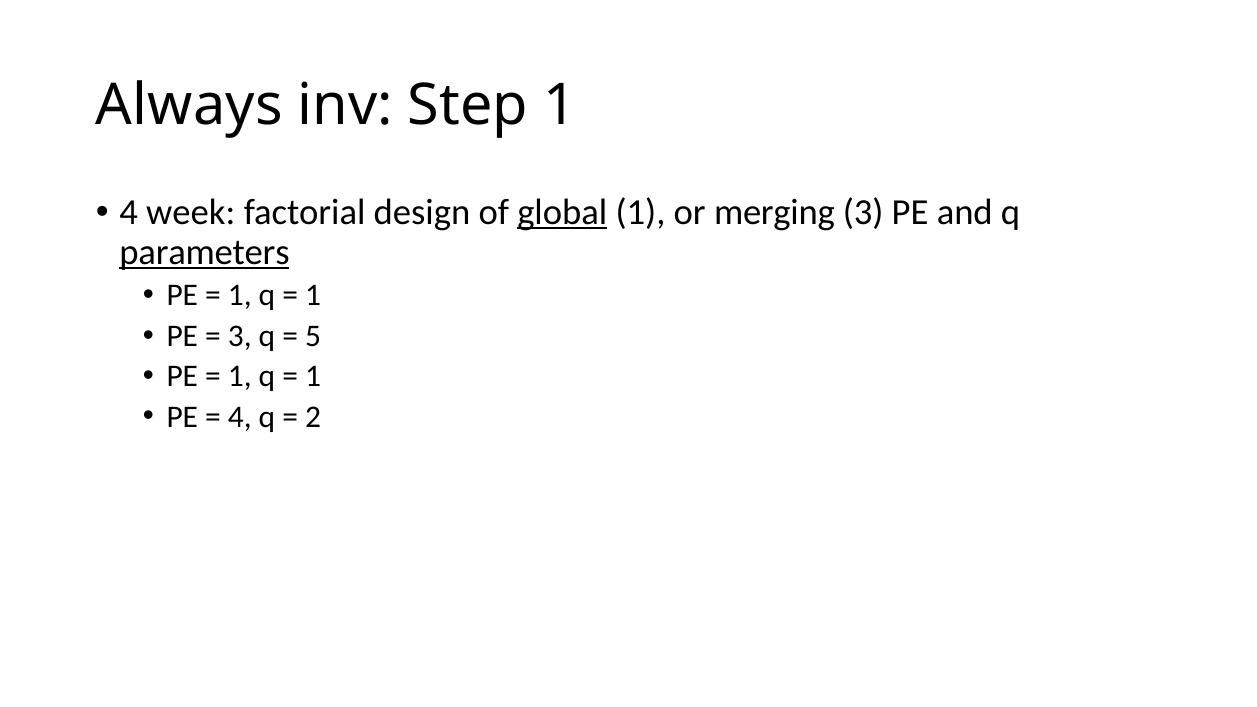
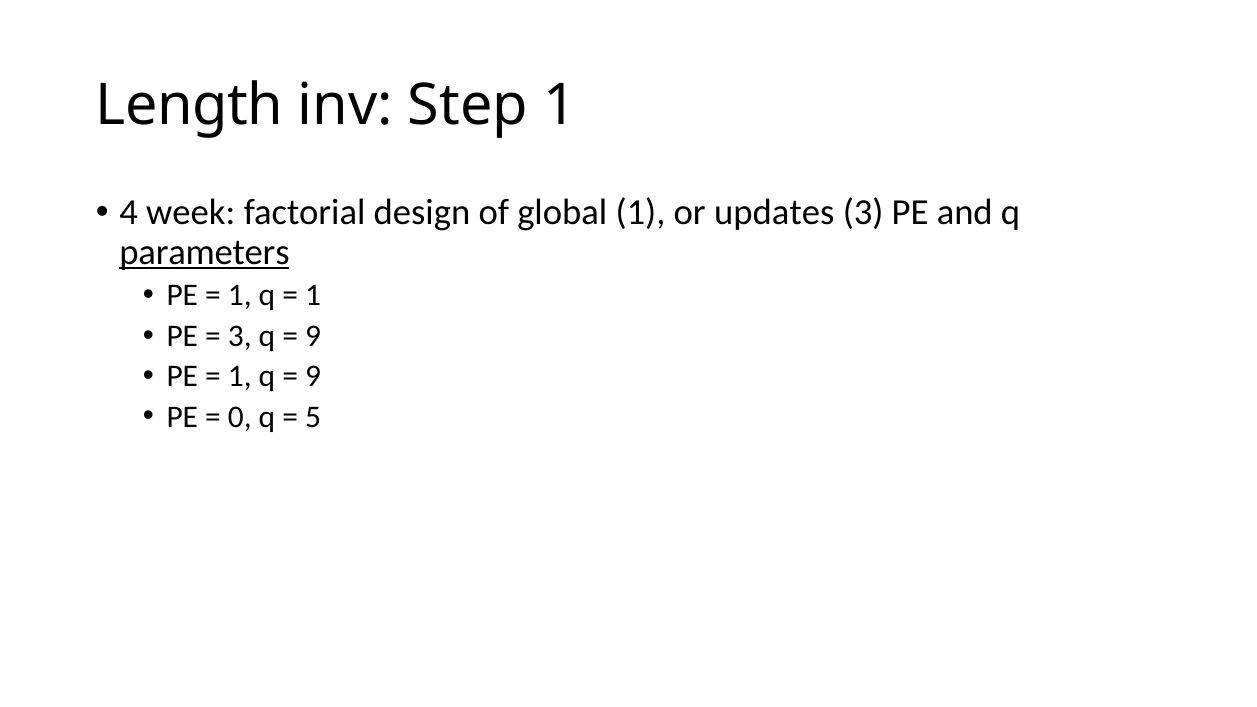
Always: Always -> Length
global underline: present -> none
merging: merging -> updates
5 at (313, 336): 5 -> 9
1 at (313, 376): 1 -> 9
4 at (240, 417): 4 -> 0
2: 2 -> 5
